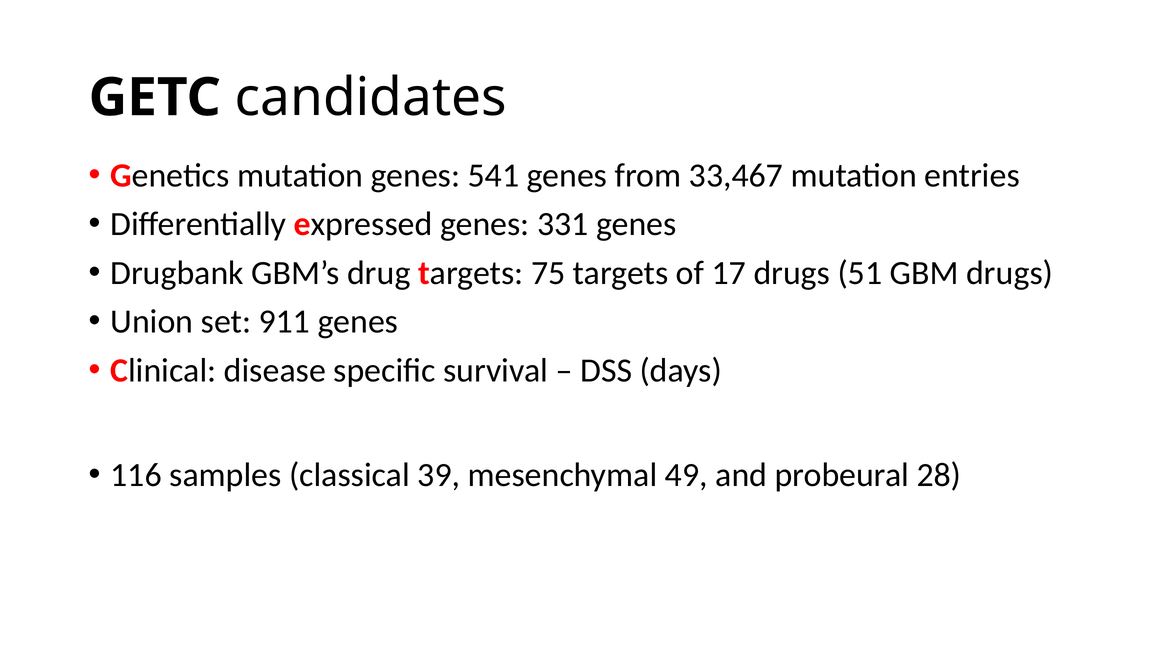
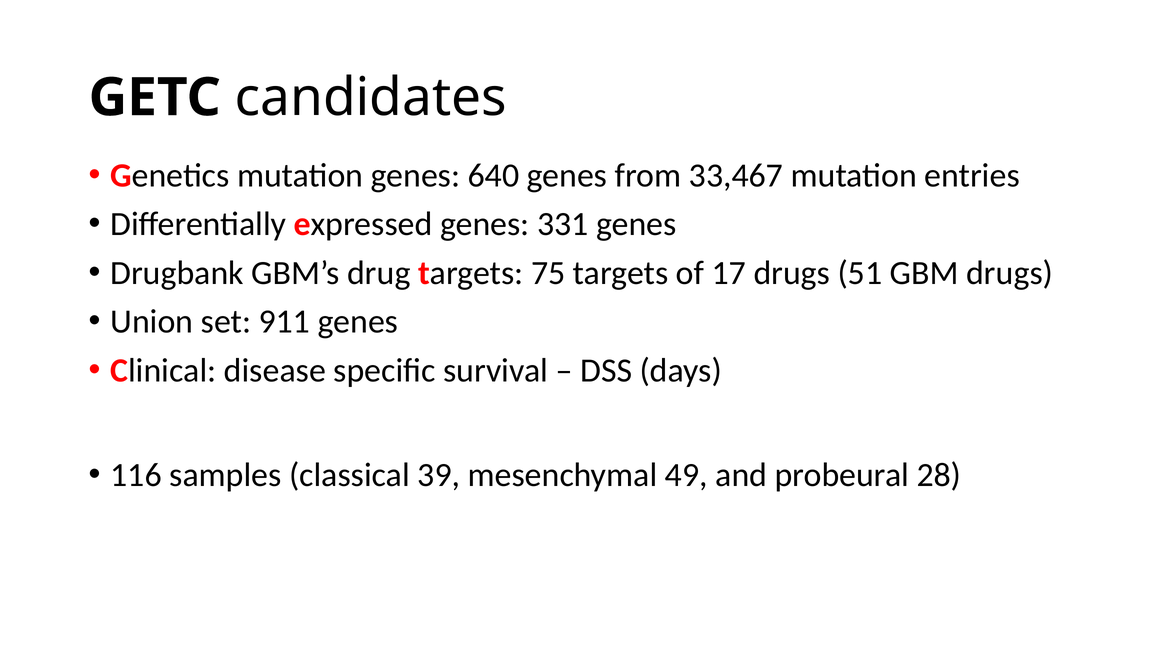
541: 541 -> 640
